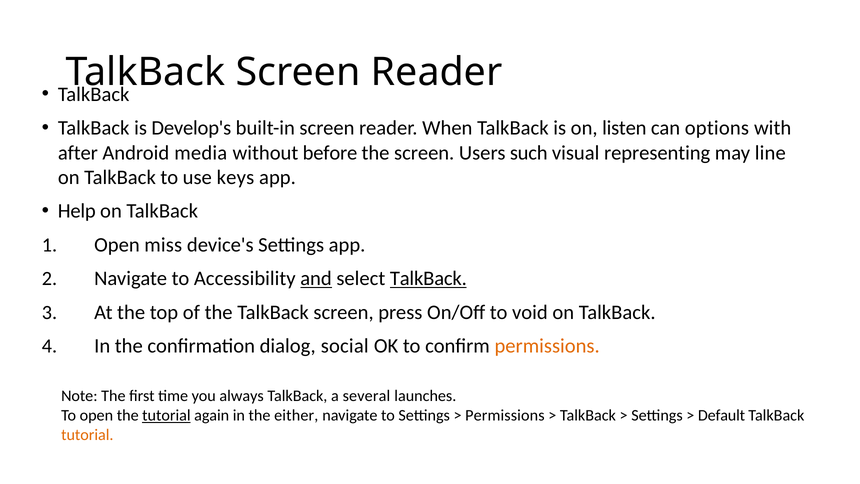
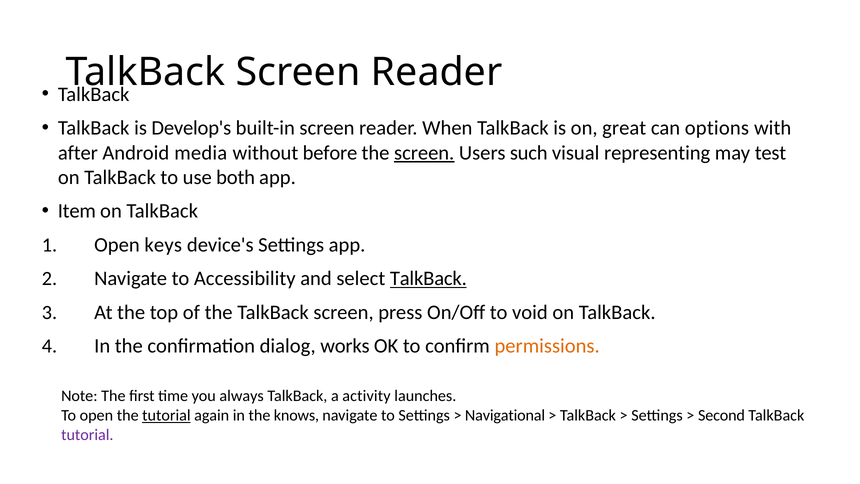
listen: listen -> great
screen at (424, 153) underline: none -> present
line: line -> test
keys: keys -> both
Help: Help -> Item
miss: miss -> keys
and underline: present -> none
social: social -> works
several: several -> activity
either: either -> knows
Permissions at (505, 415): Permissions -> Navigational
Default: Default -> Second
tutorial at (87, 435) colour: orange -> purple
